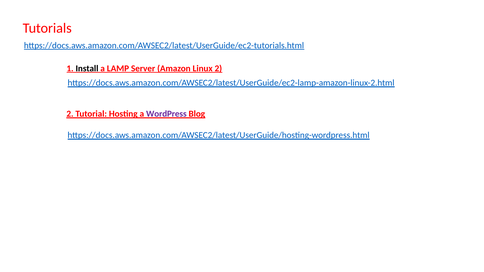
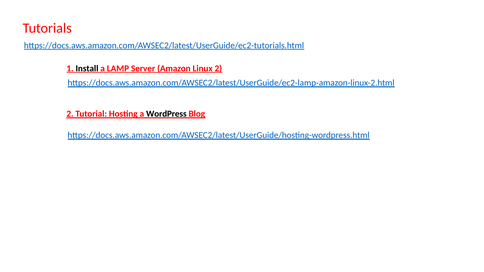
WordPress colour: purple -> black
